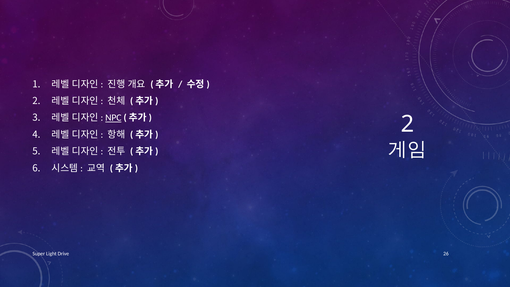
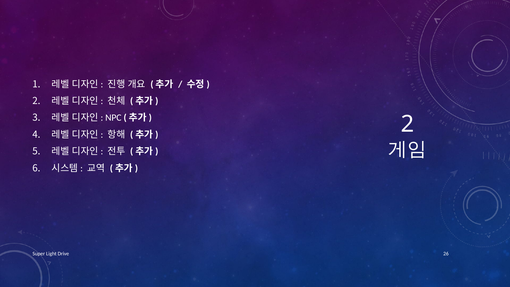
NPC underline: present -> none
